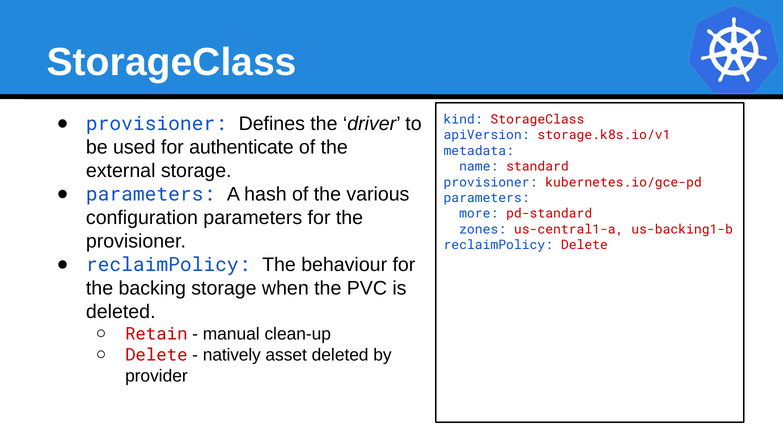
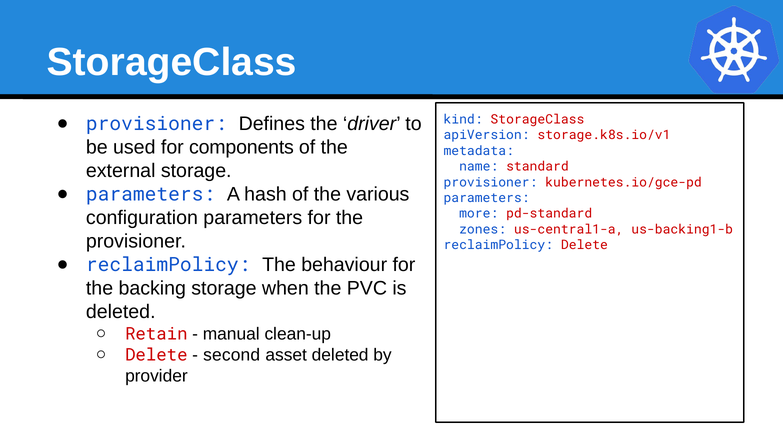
authenticate: authenticate -> components
natively: natively -> second
